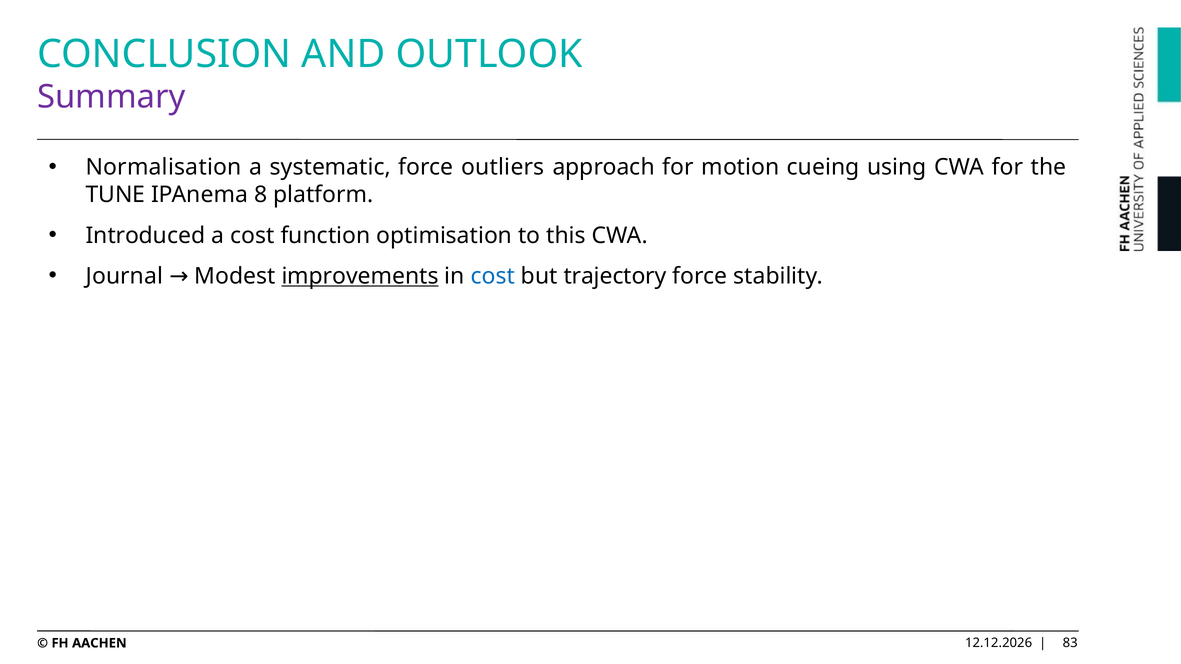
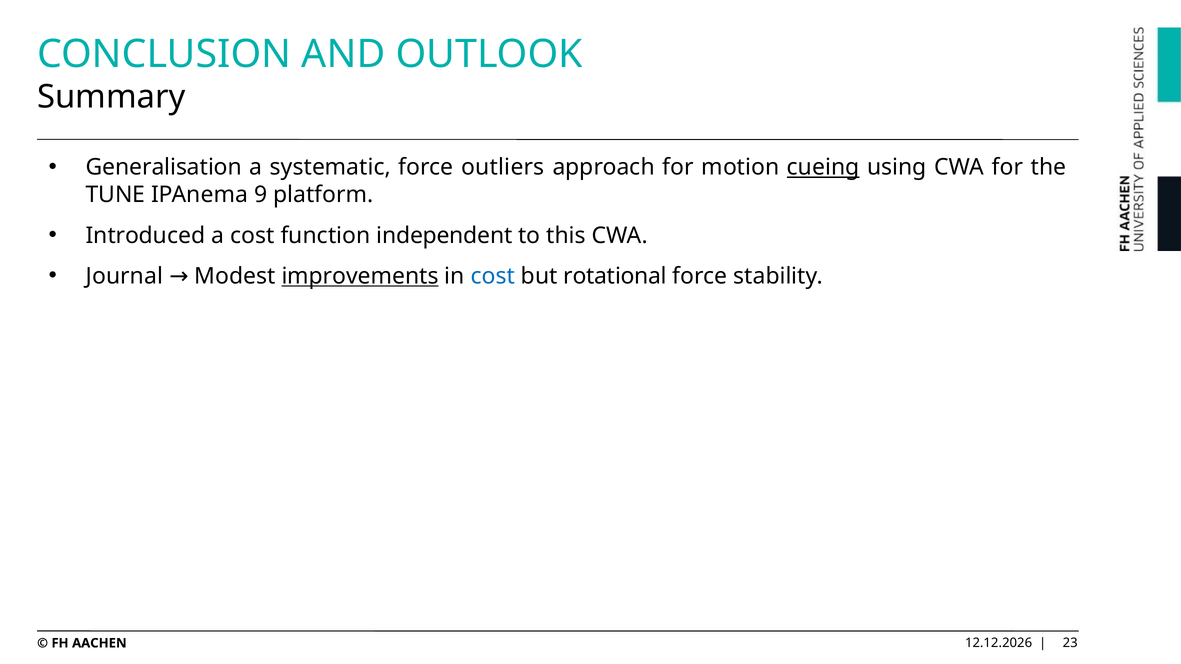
Summary colour: purple -> black
Normalisation: Normalisation -> Generalisation
cueing underline: none -> present
8: 8 -> 9
optimisation: optimisation -> independent
trajectory: trajectory -> rotational
83: 83 -> 23
